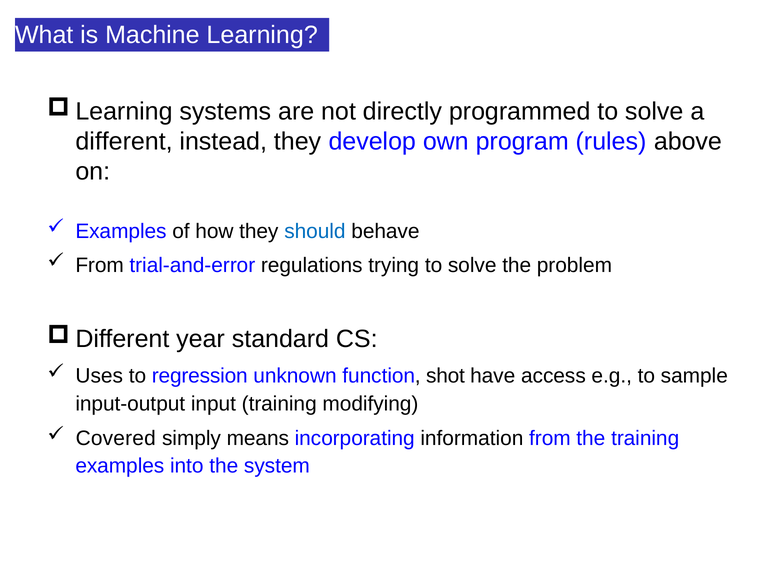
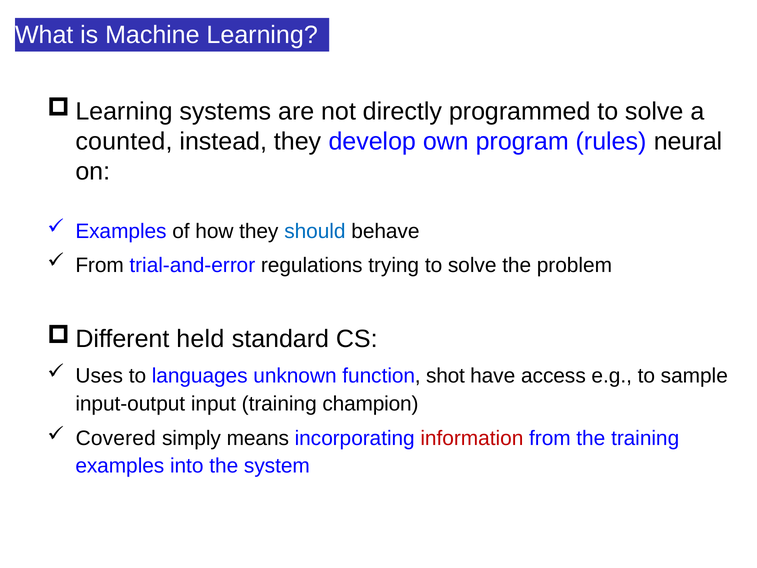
different: different -> counted
above: above -> neural
year: year -> held
regression: regression -> languages
modifying: modifying -> champion
information colour: black -> red
